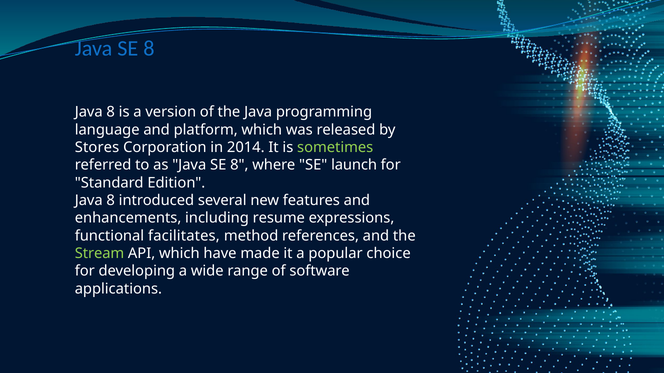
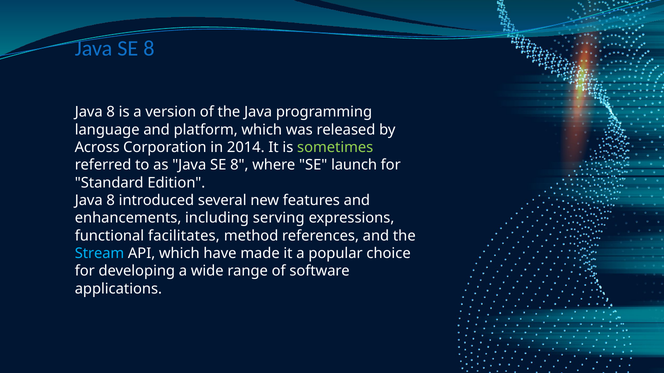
Stores: Stores -> Across
resume: resume -> serving
Stream colour: light green -> light blue
